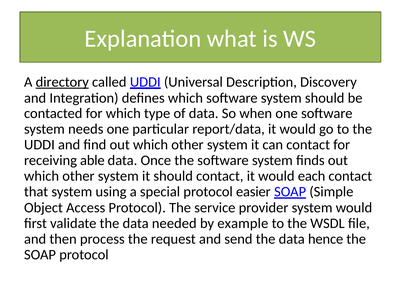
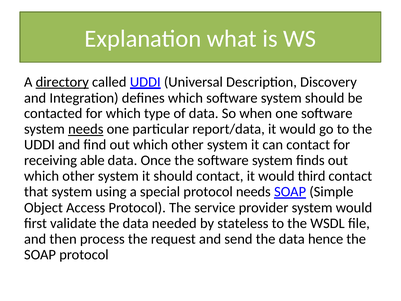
needs at (86, 129) underline: none -> present
each: each -> third
protocol easier: easier -> needs
example: example -> stateless
